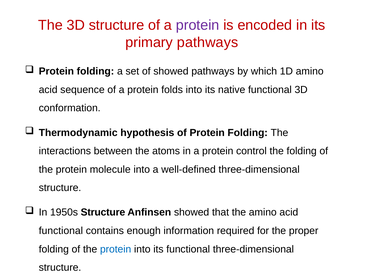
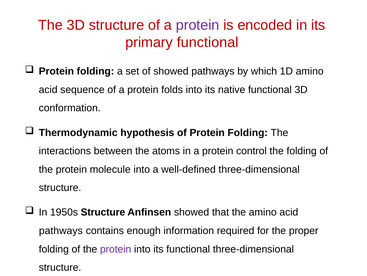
primary pathways: pathways -> functional
functional at (61, 230): functional -> pathways
protein at (116, 248) colour: blue -> purple
